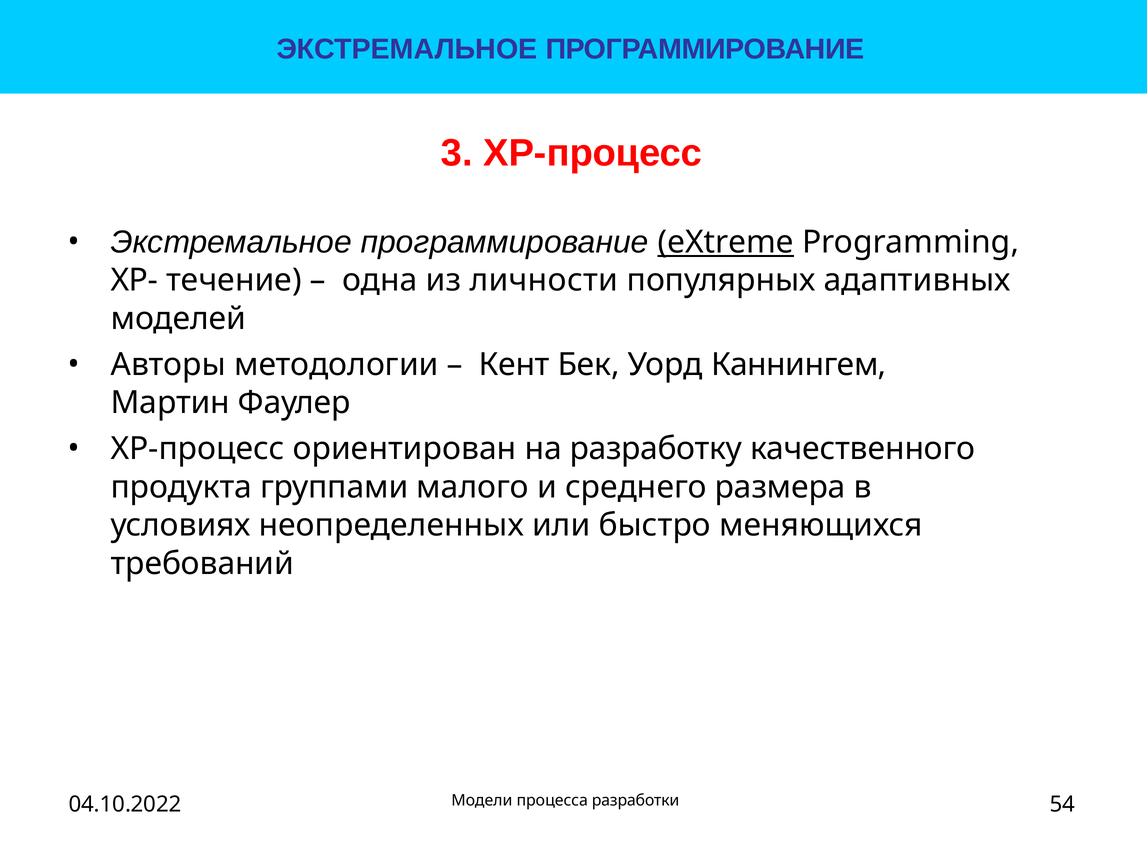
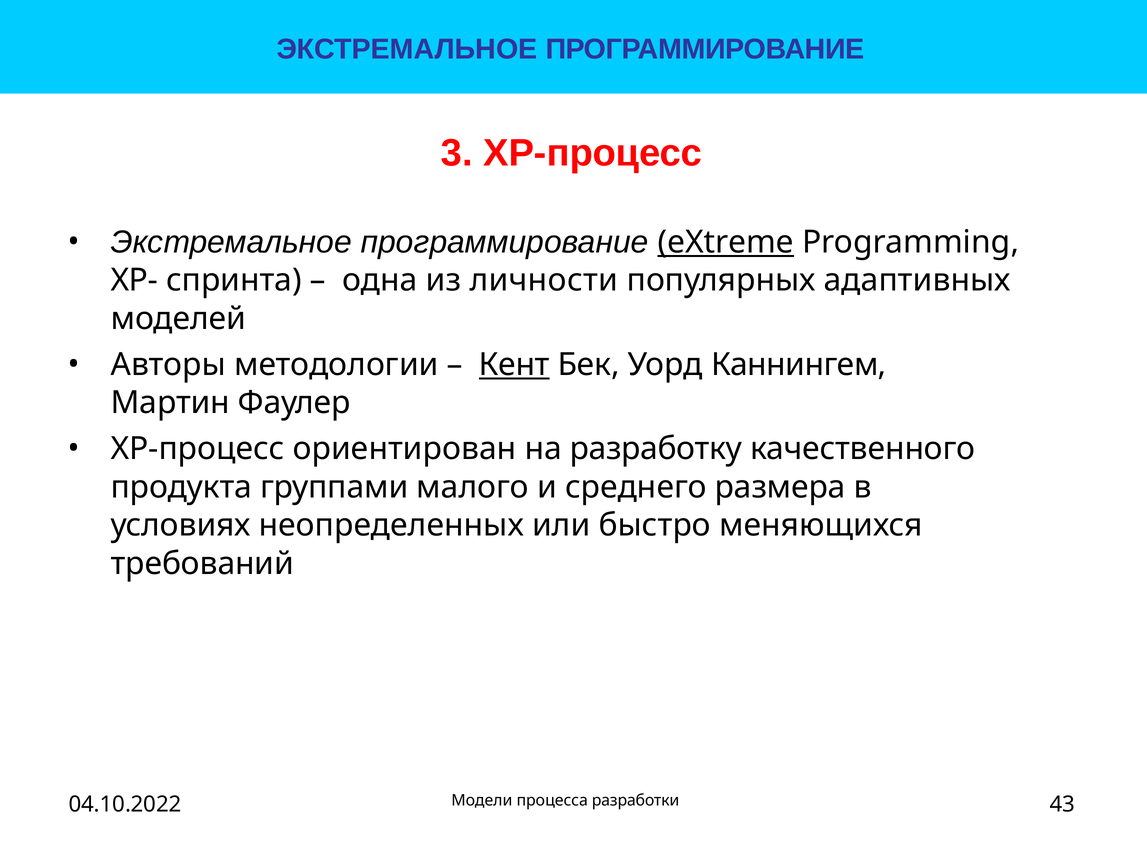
течение: течение -> спринта
Кент underline: none -> present
54: 54 -> 43
